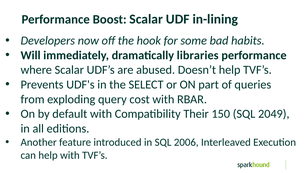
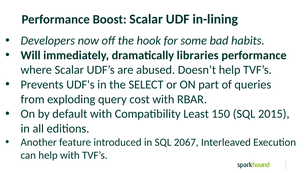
Their: Their -> Least
2049: 2049 -> 2015
2006: 2006 -> 2067
